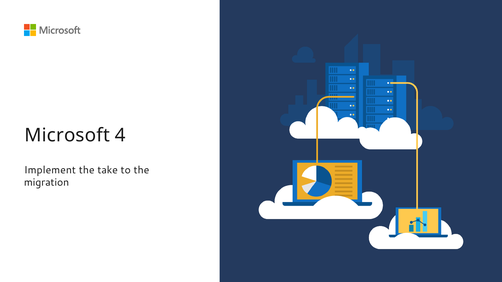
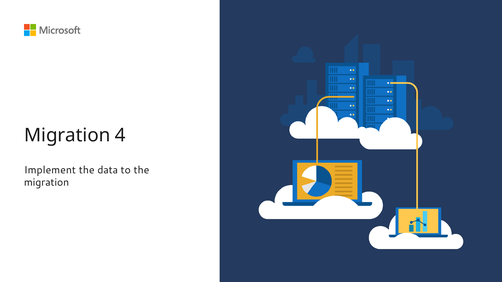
Microsoft at (67, 135): Microsoft -> Migration
take: take -> data
